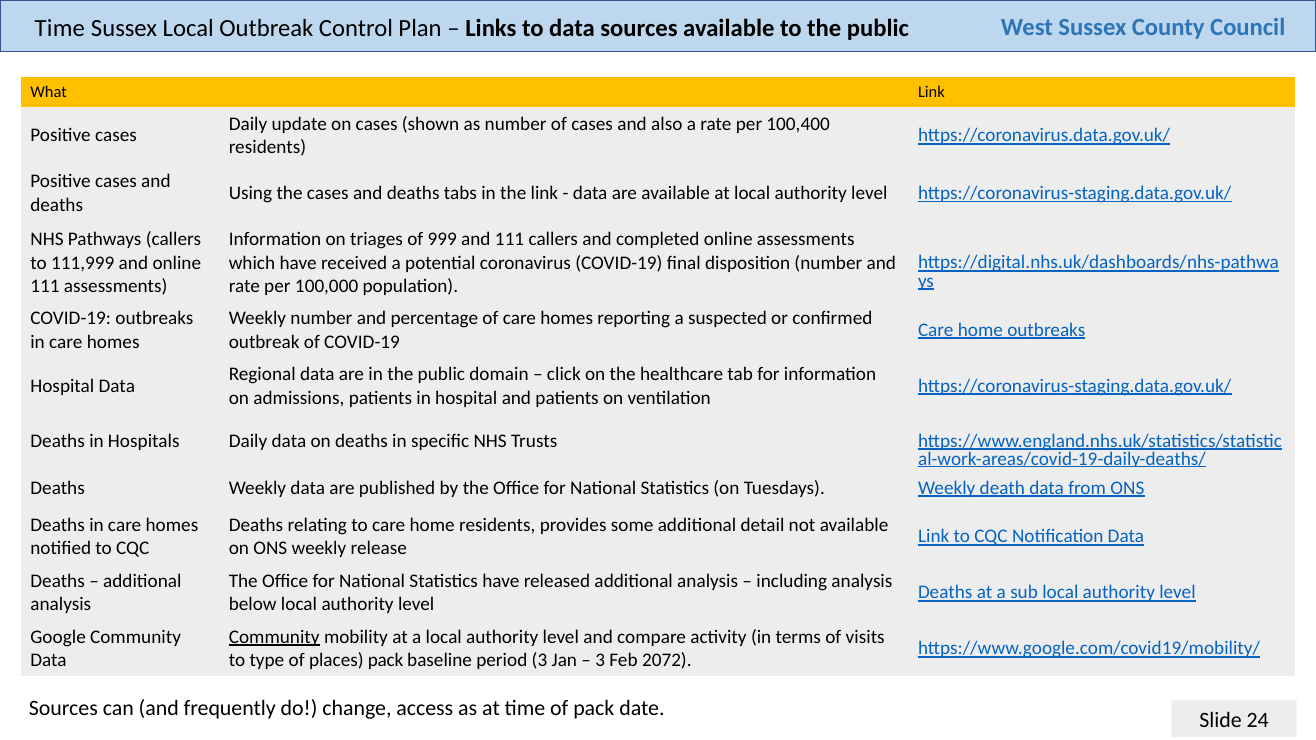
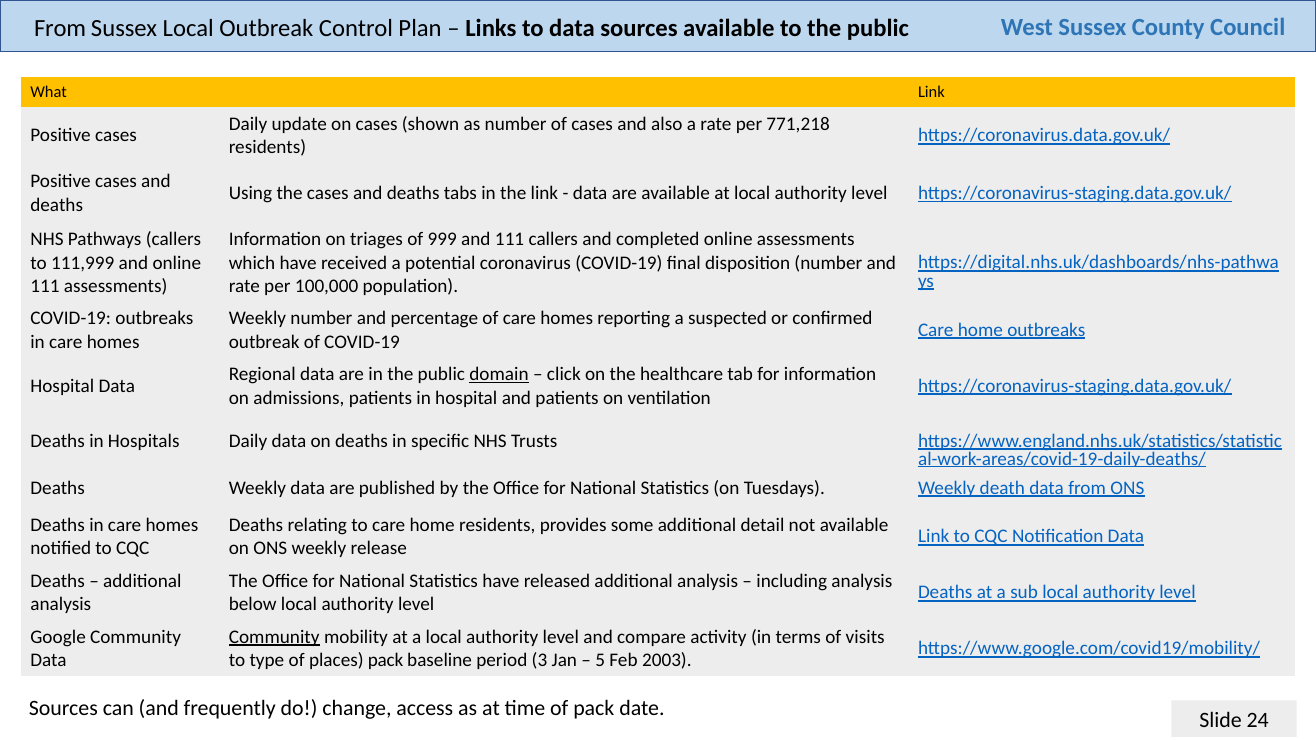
Time at (60, 28): Time -> From
100,400: 100,400 -> 771,218
domain underline: none -> present
3 at (600, 660): 3 -> 5
2072: 2072 -> 2003
